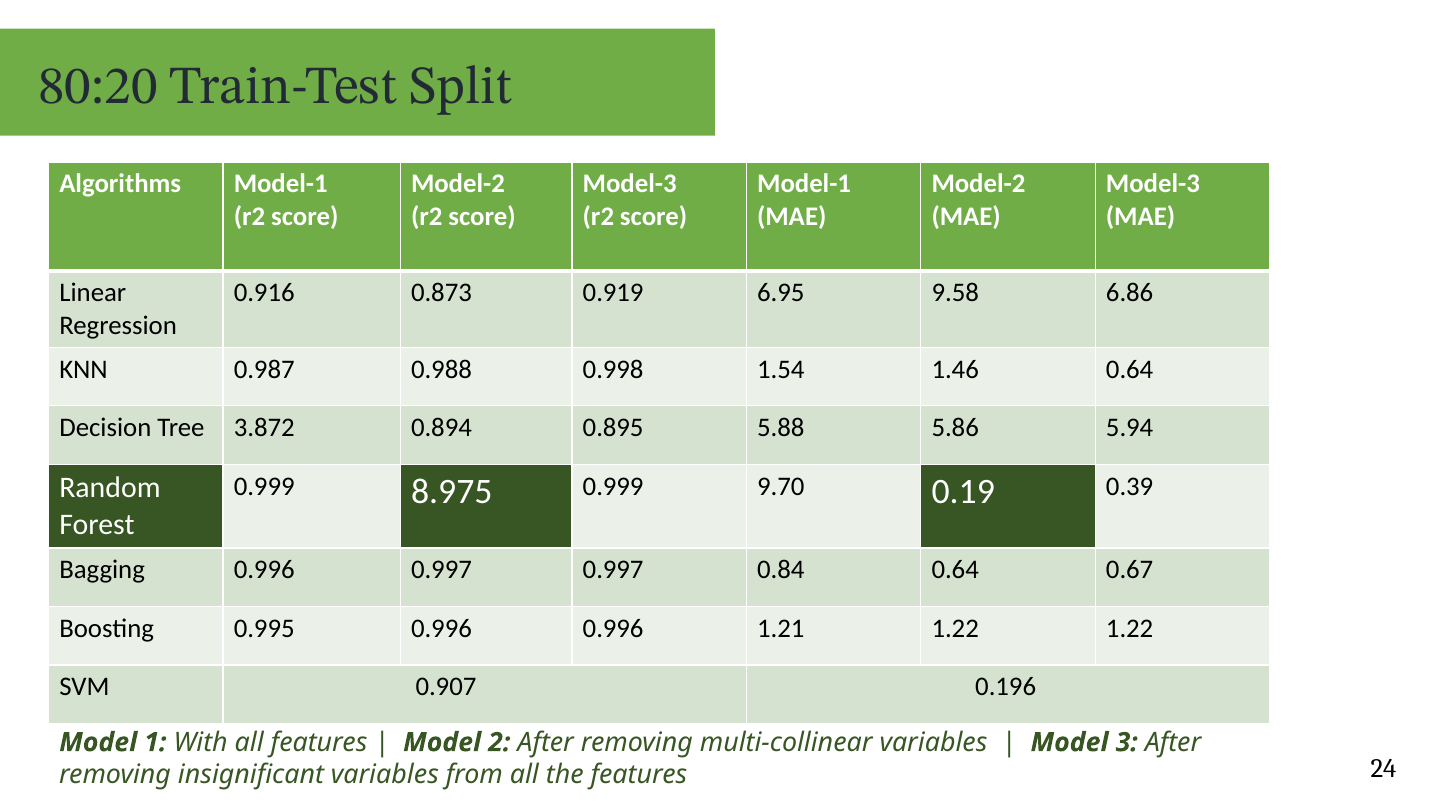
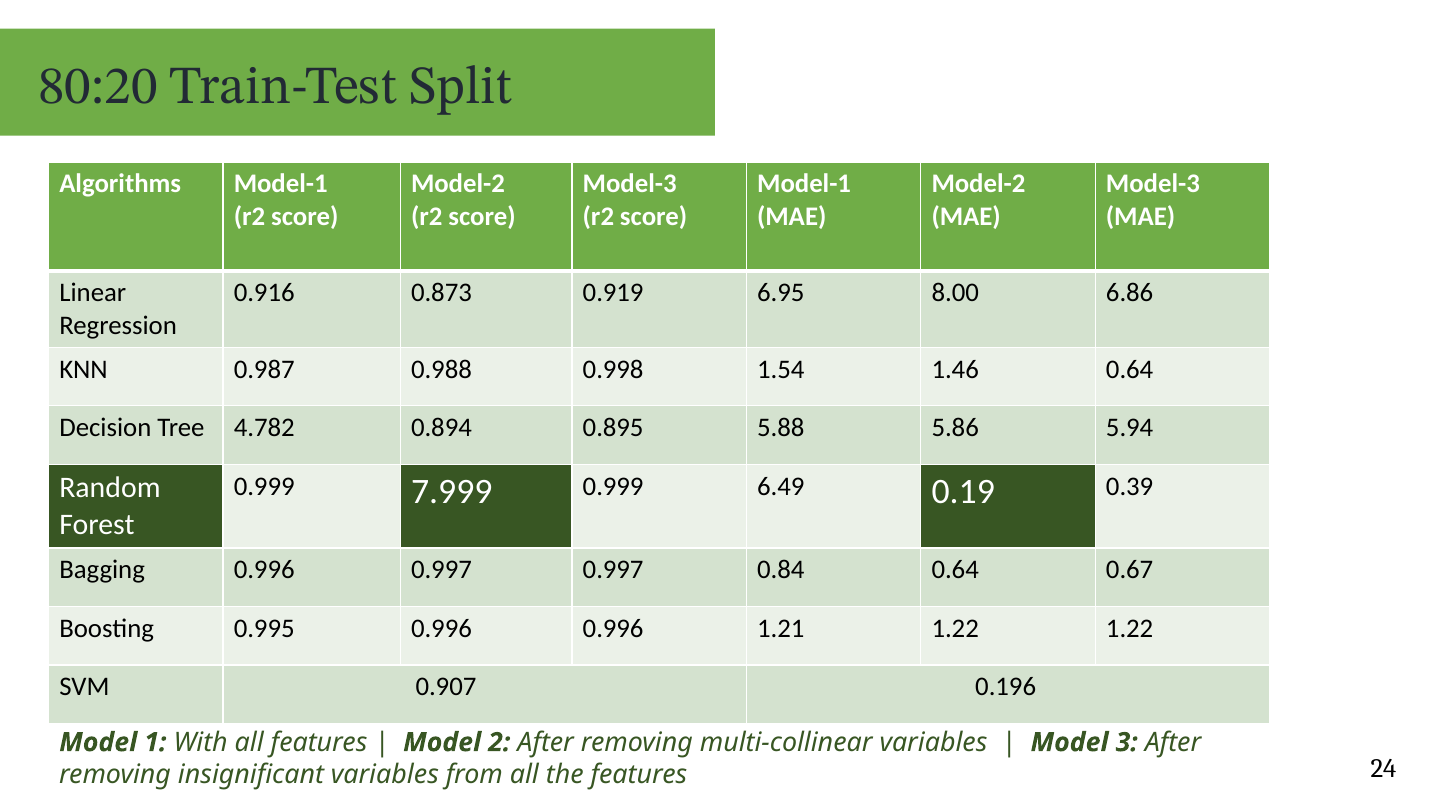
9.58: 9.58 -> 8.00
3.872: 3.872 -> 4.782
8.975: 8.975 -> 7.999
9.70: 9.70 -> 6.49
